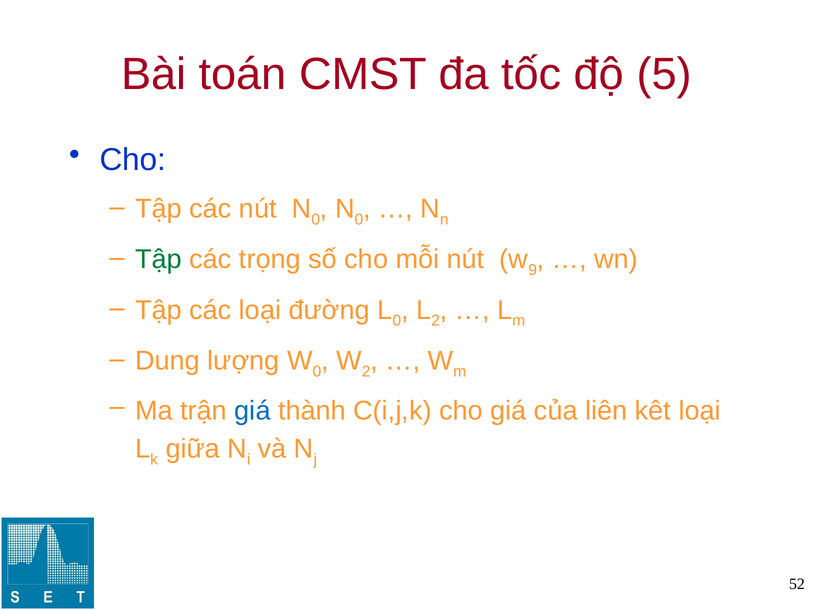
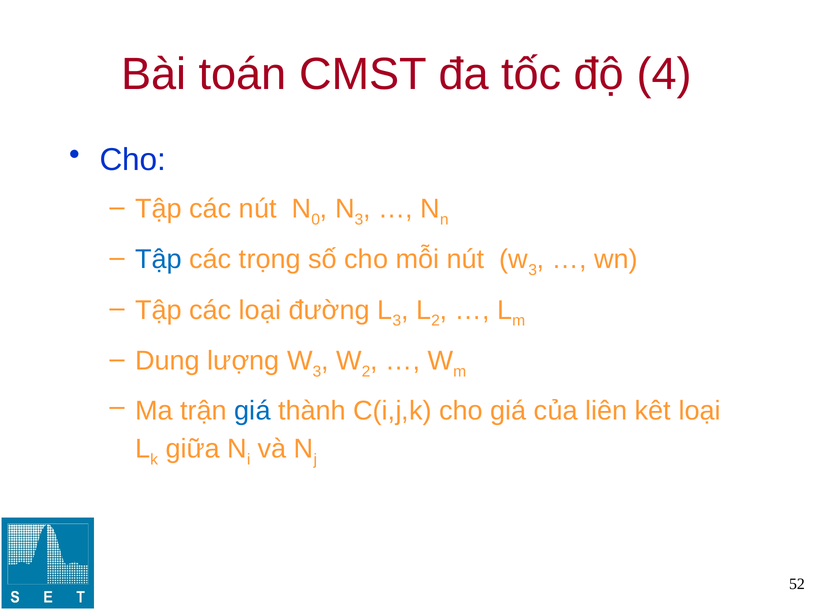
5: 5 -> 4
0 at (359, 219): 0 -> 3
Tập at (158, 259) colour: green -> blue
9 at (533, 270): 9 -> 3
0 at (397, 321): 0 -> 3
0 at (317, 371): 0 -> 3
